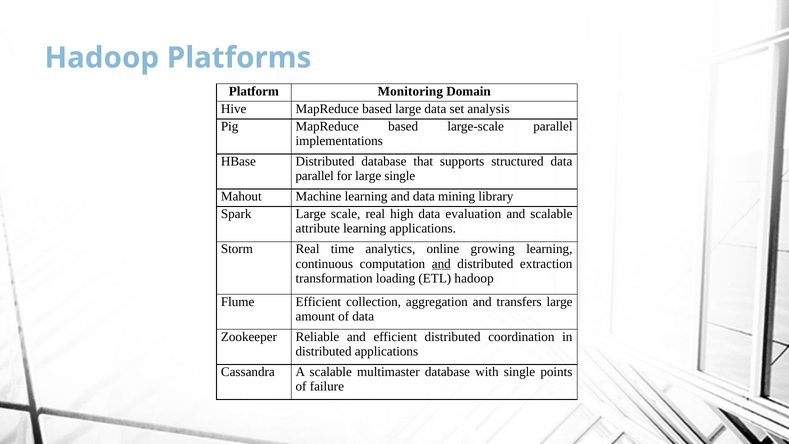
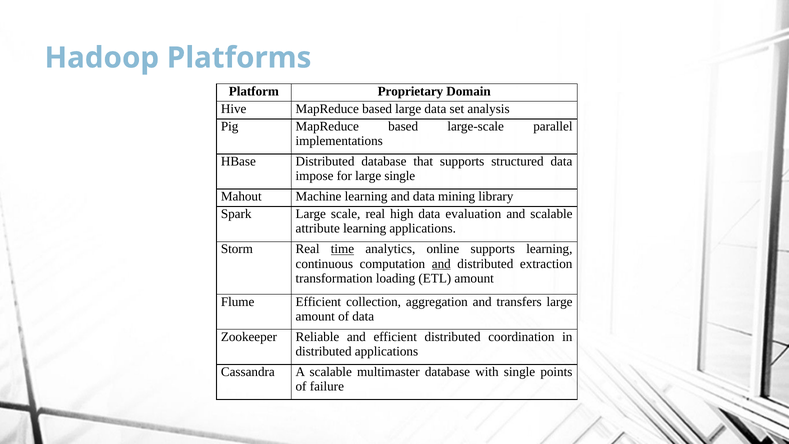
Monitoring: Monitoring -> Proprietary
parallel at (315, 176): parallel -> impose
time underline: none -> present
online growing: growing -> supports
ETL hadoop: hadoop -> amount
